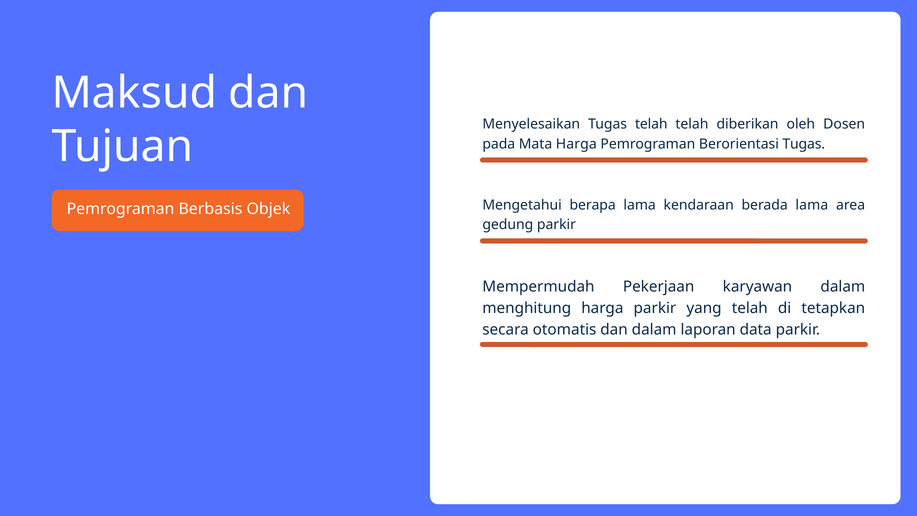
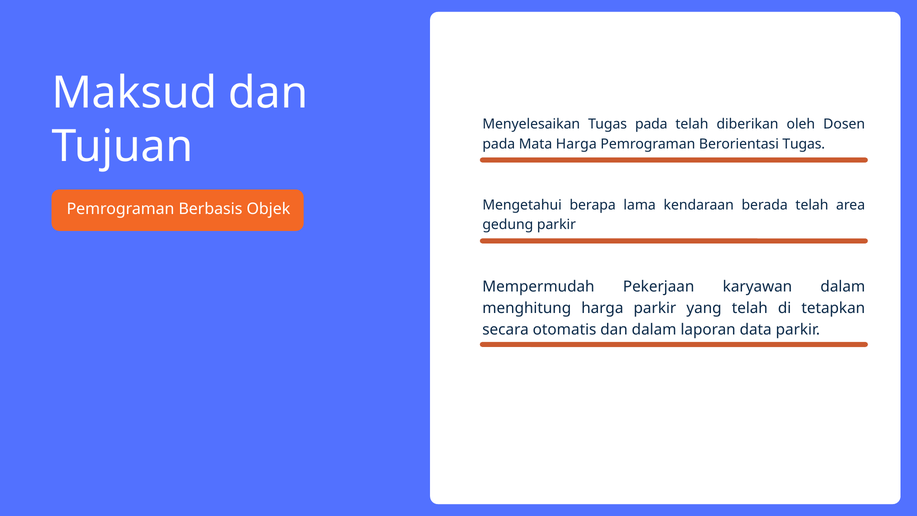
Tugas telah: telah -> pada
berada lama: lama -> telah
